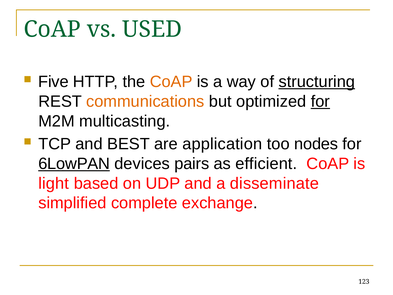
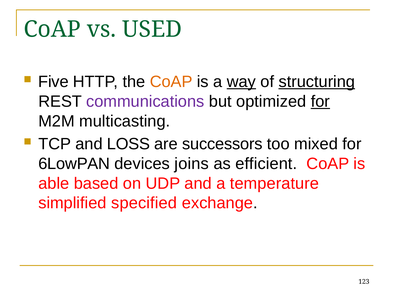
way underline: none -> present
communications colour: orange -> purple
BEST: BEST -> LOSS
application: application -> successors
nodes: nodes -> mixed
6LowPAN underline: present -> none
pairs: pairs -> joins
light: light -> able
disseminate: disseminate -> temperature
complete: complete -> specified
